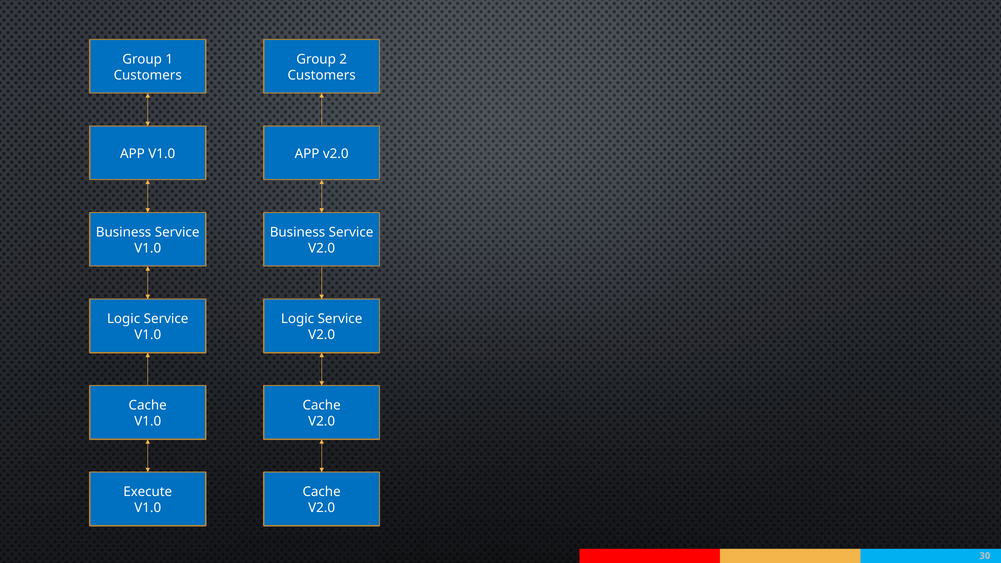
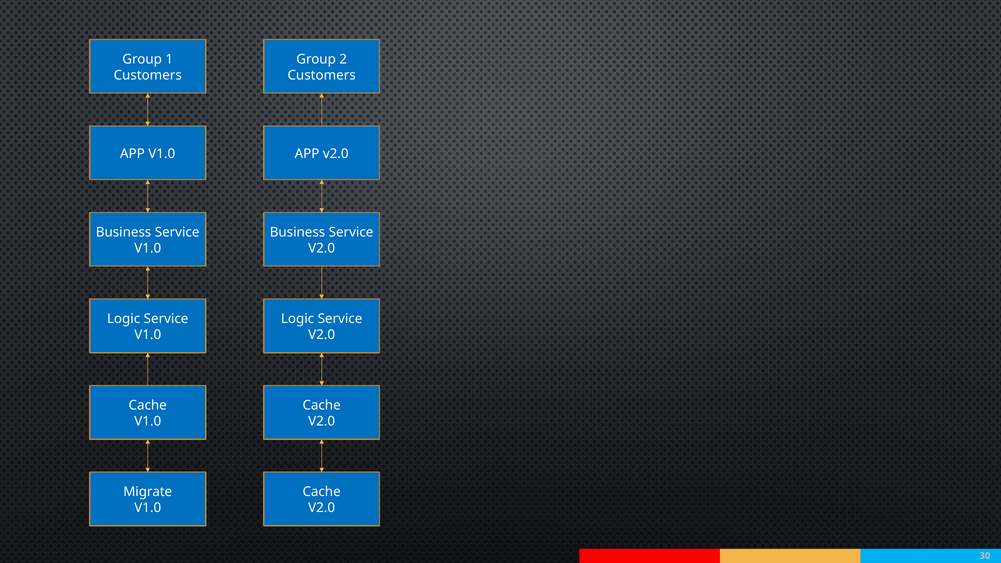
Execute: Execute -> Migrate
